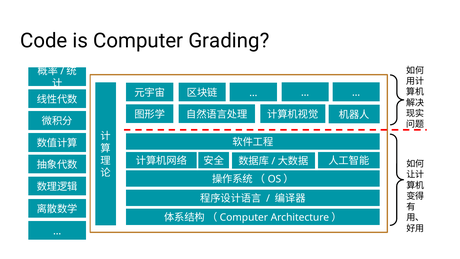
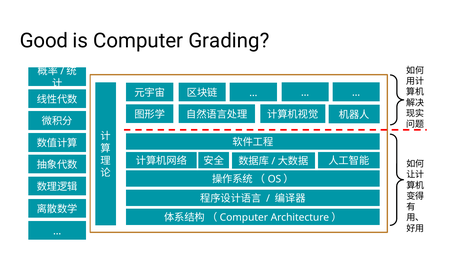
Code: Code -> Good
